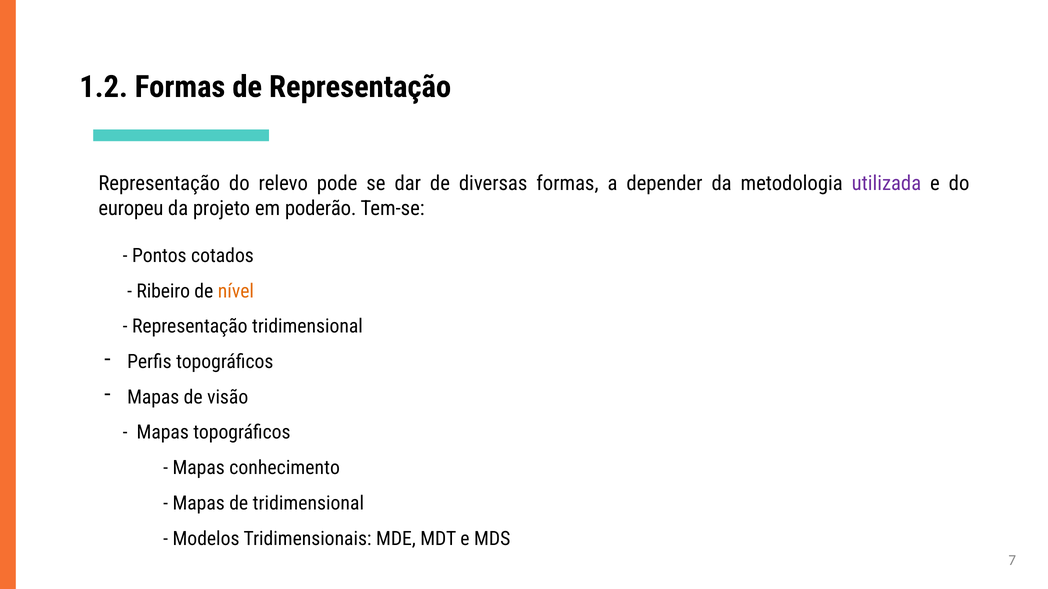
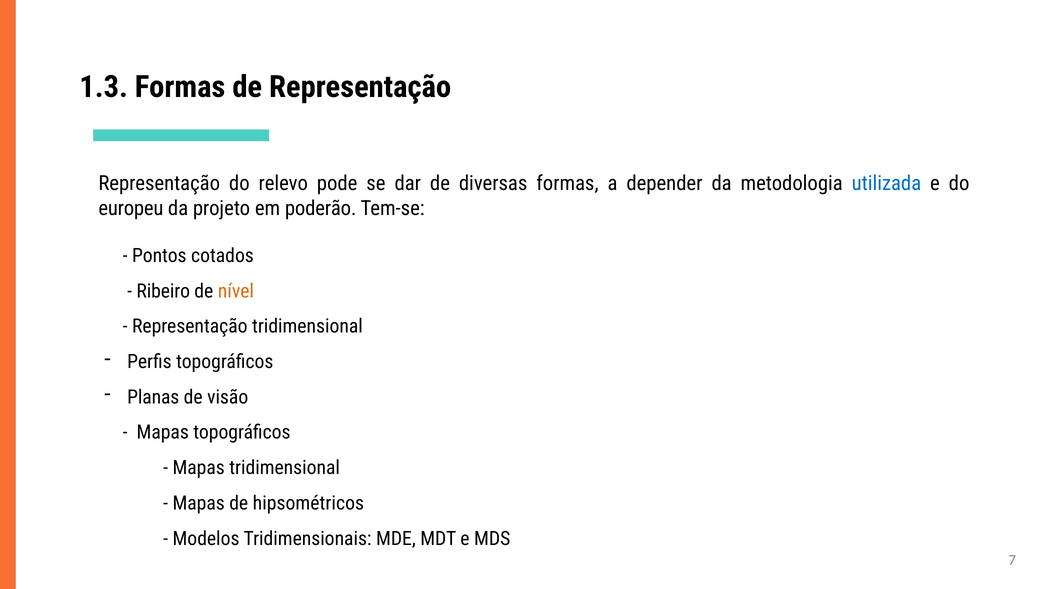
1.2: 1.2 -> 1.3
utilizada colour: purple -> blue
Mapas at (153, 397): Mapas -> Planas
Mapas conhecimento: conhecimento -> tridimensional
de tridimensional: tridimensional -> hipsométricos
